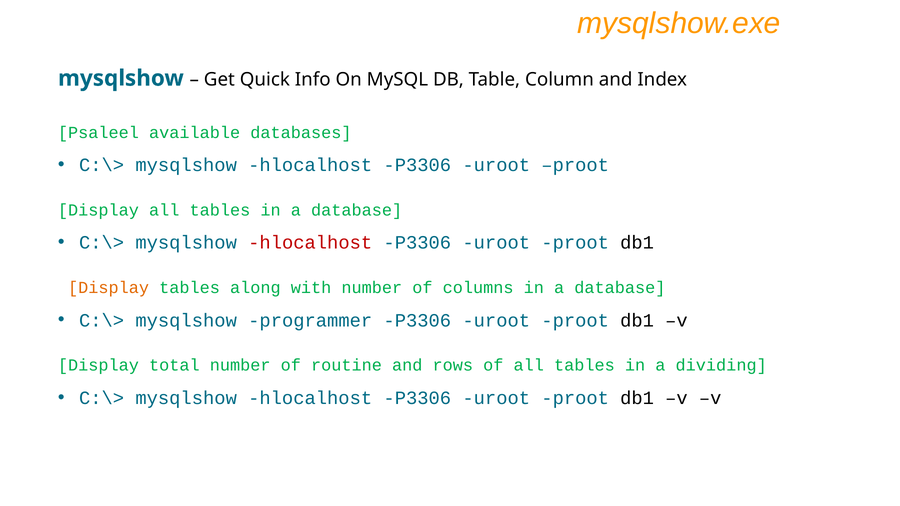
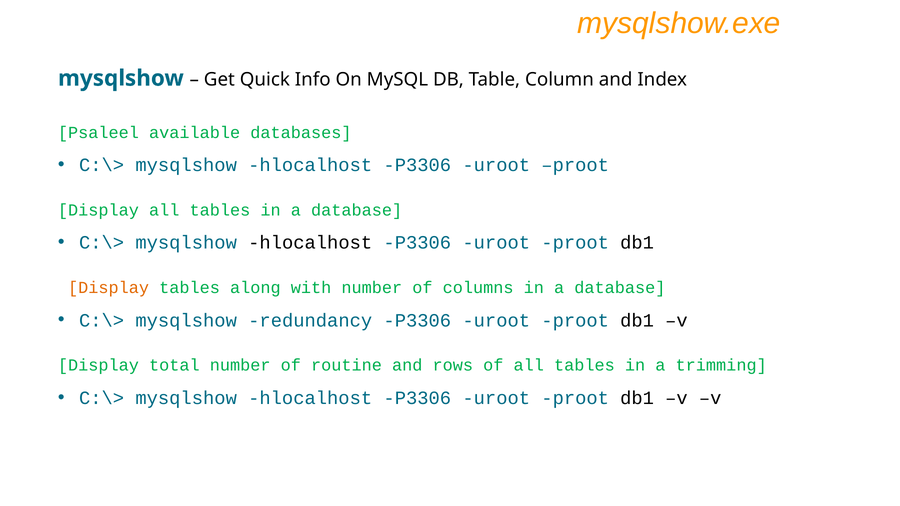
hlocalhost at (310, 243) colour: red -> black
programmer: programmer -> redundancy
dividing: dividing -> trimming
